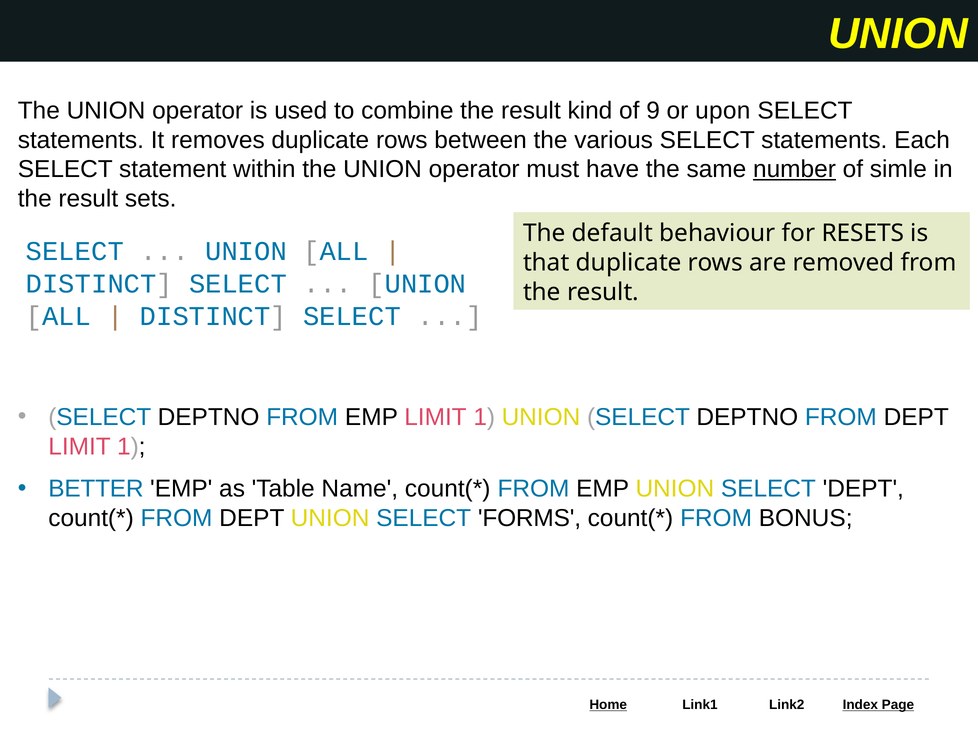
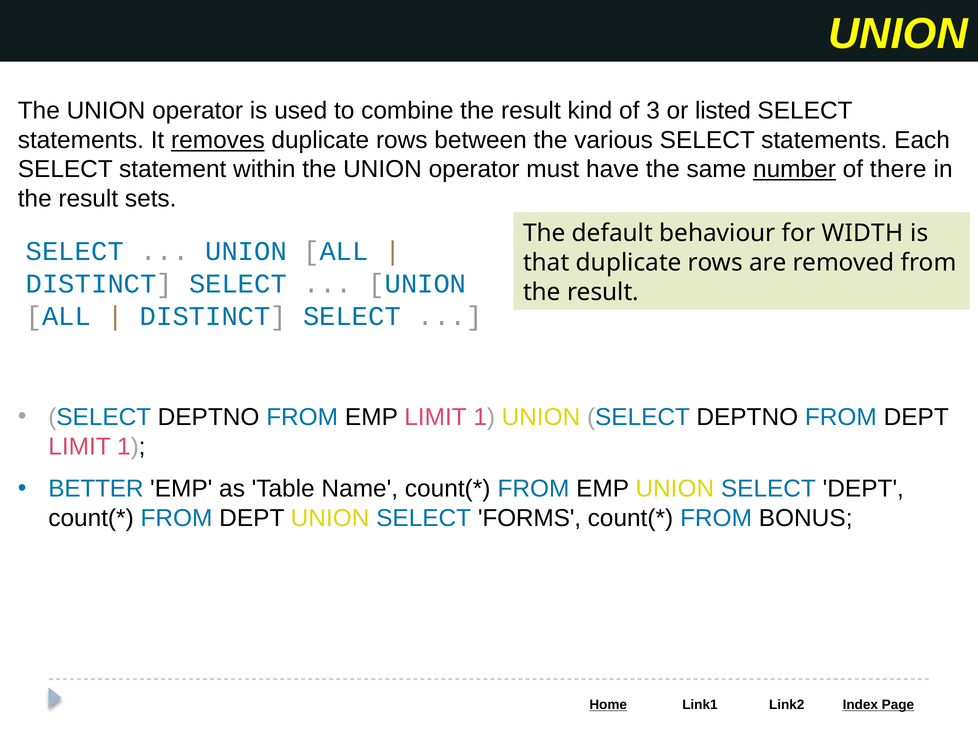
9: 9 -> 3
upon: upon -> listed
removes underline: none -> present
simle: simle -> there
RESETS: RESETS -> WIDTH
